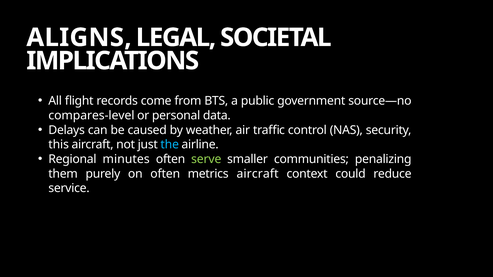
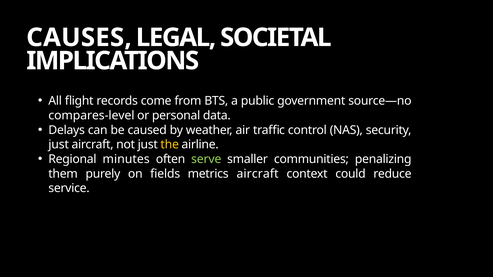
ALIGNS: ALIGNS -> CAUSES
this at (59, 145): this -> just
the colour: light blue -> yellow
on often: often -> fields
